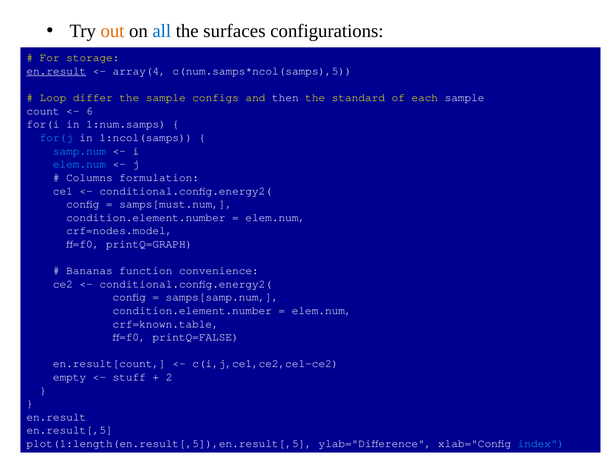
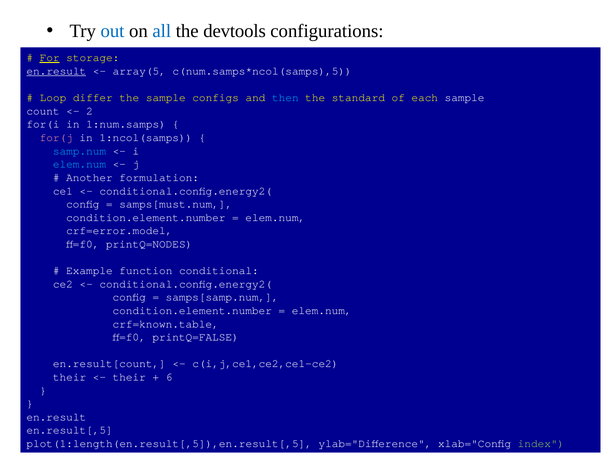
out colour: orange -> blue
surfaces: surfaces -> devtools
For underline: none -> present
array(4: array(4 -> array(5
then colour: white -> light blue
6: 6 -> 2
for(j colour: light blue -> pink
Columns: Columns -> Another
crf=nodes.model: crf=nodes.model -> crf=error.model
printQ=GRAPH: printQ=GRAPH -> printQ=NODES
Bananas: Bananas -> Example
convenience: convenience -> conditional
empty at (70, 378): empty -> their
stuff at (129, 378): stuff -> their
2: 2 -> 6
index colour: light blue -> light green
